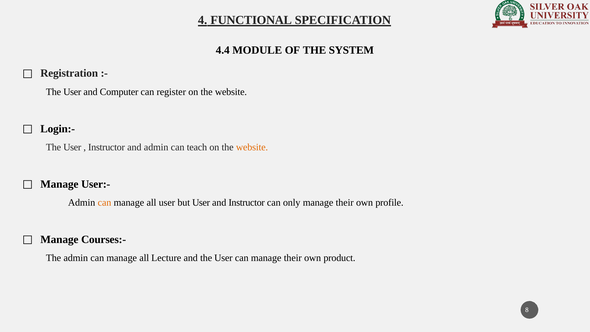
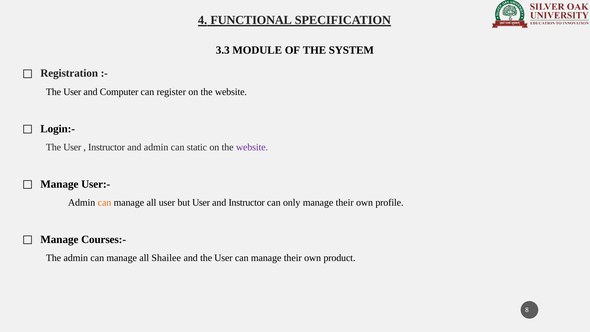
4.4: 4.4 -> 3.3
teach: teach -> static
website at (252, 147) colour: orange -> purple
Lecture: Lecture -> Shailee
